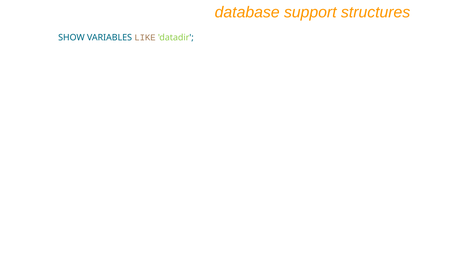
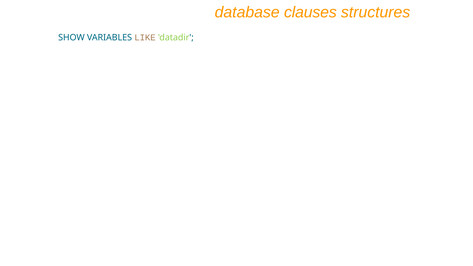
support: support -> clauses
